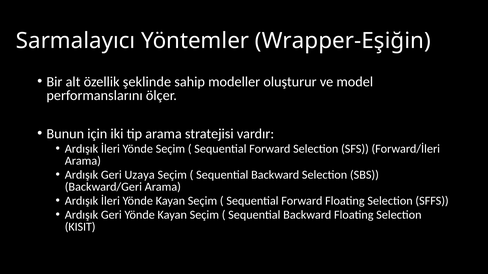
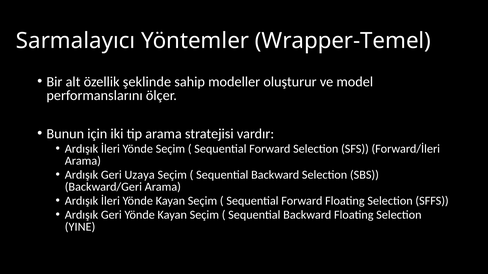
Wrapper-Eşiğin: Wrapper-Eşiğin -> Wrapper-Temel
KISIT: KISIT -> YINE
